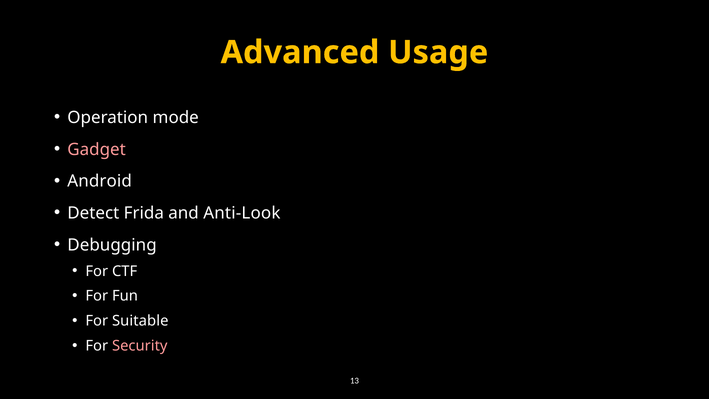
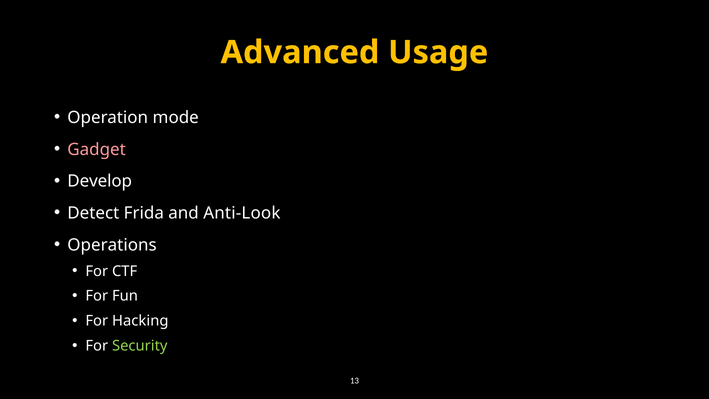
Android: Android -> Develop
Debugging: Debugging -> Operations
Suitable: Suitable -> Hacking
Security colour: pink -> light green
